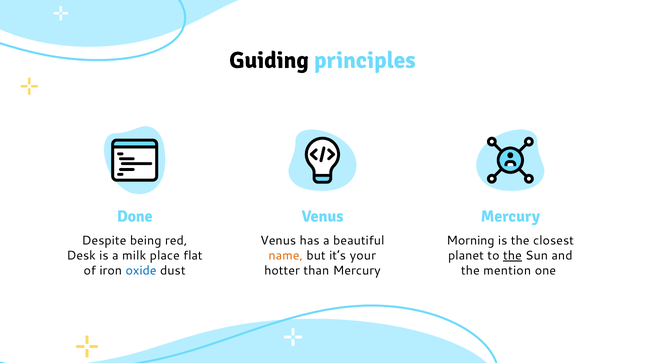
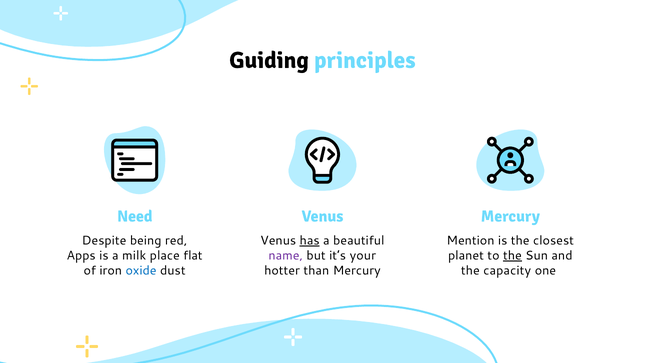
Done: Done -> Need
has underline: none -> present
Morning: Morning -> Mention
Desk: Desk -> Apps
name colour: orange -> purple
mention: mention -> capacity
